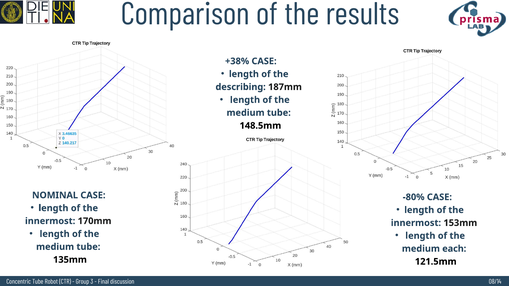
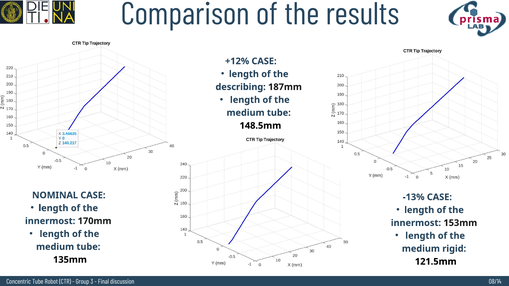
+38%: +38% -> +12%
-80%: -80% -> -13%
each: each -> rigid
